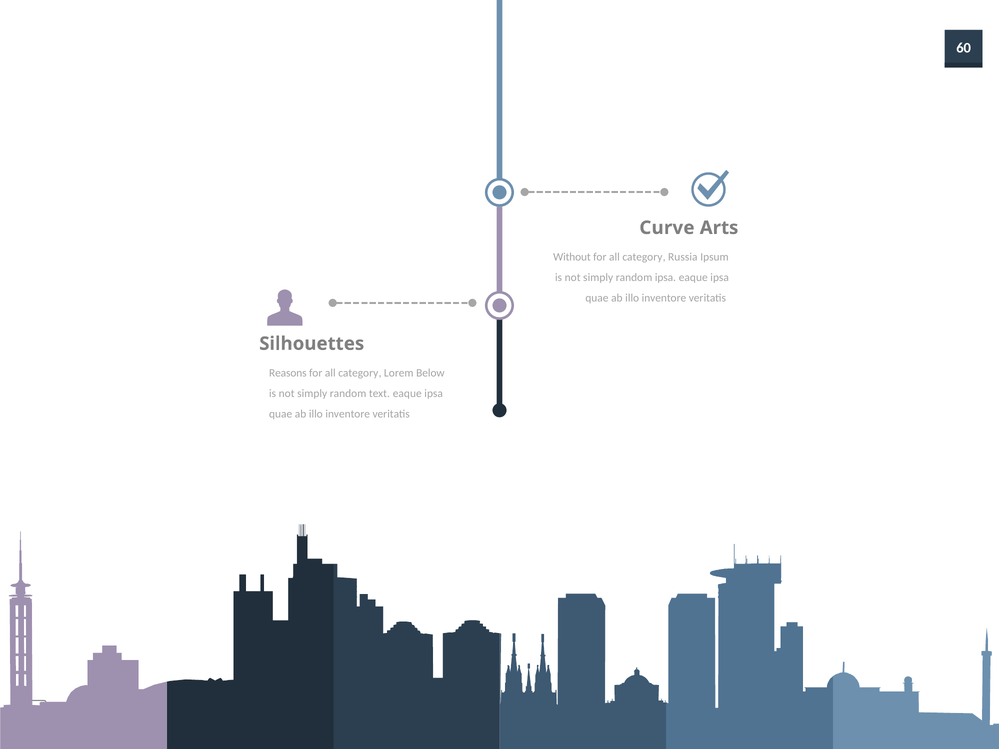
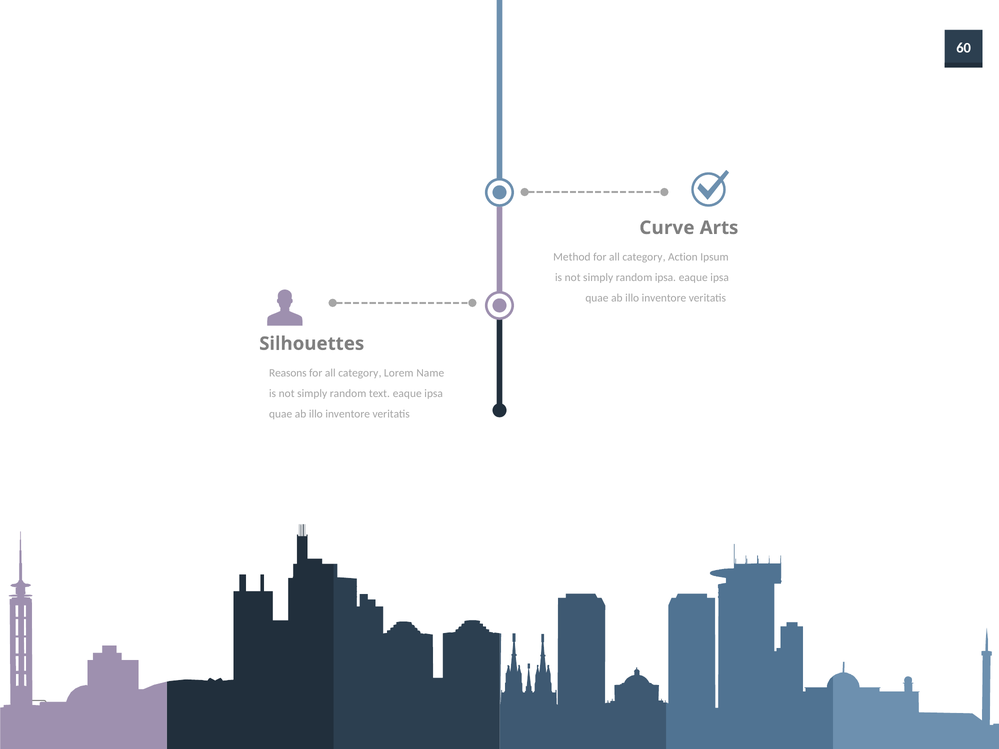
Without: Without -> Method
Russia: Russia -> Action
Below: Below -> Name
